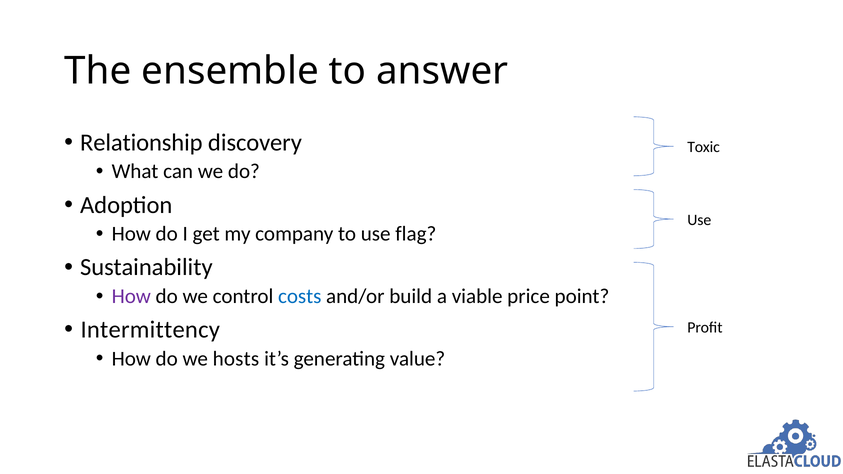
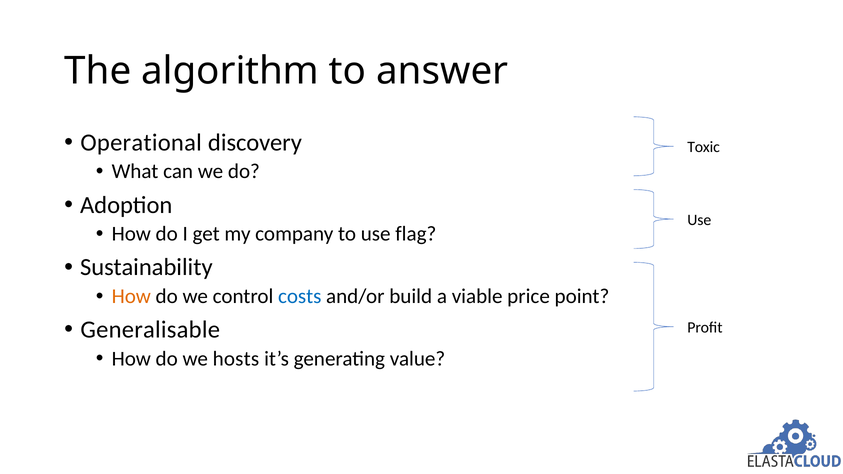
ensemble: ensemble -> algorithm
Relationship: Relationship -> Operational
How at (131, 297) colour: purple -> orange
Intermittency: Intermittency -> Generalisable
